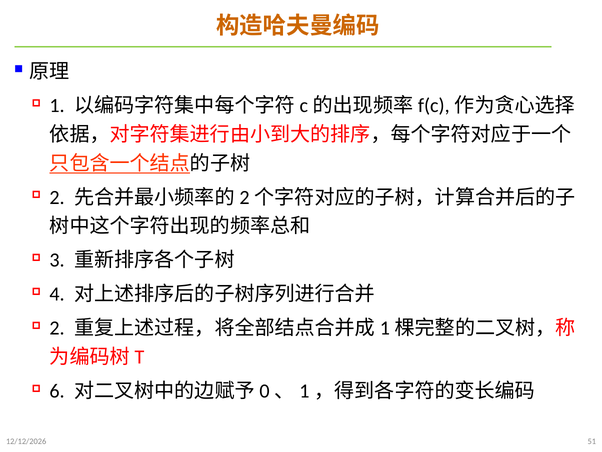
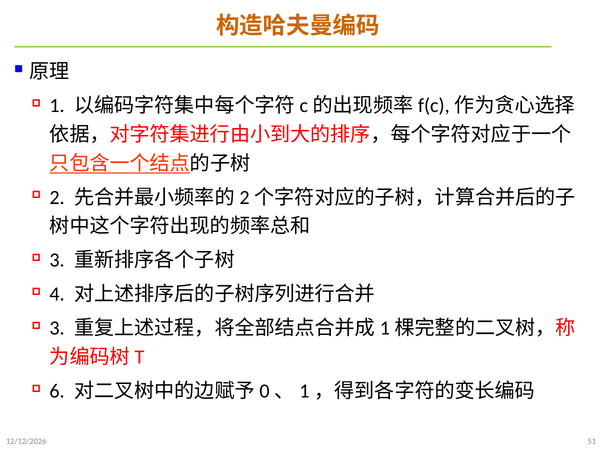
2 at (57, 328): 2 -> 3
